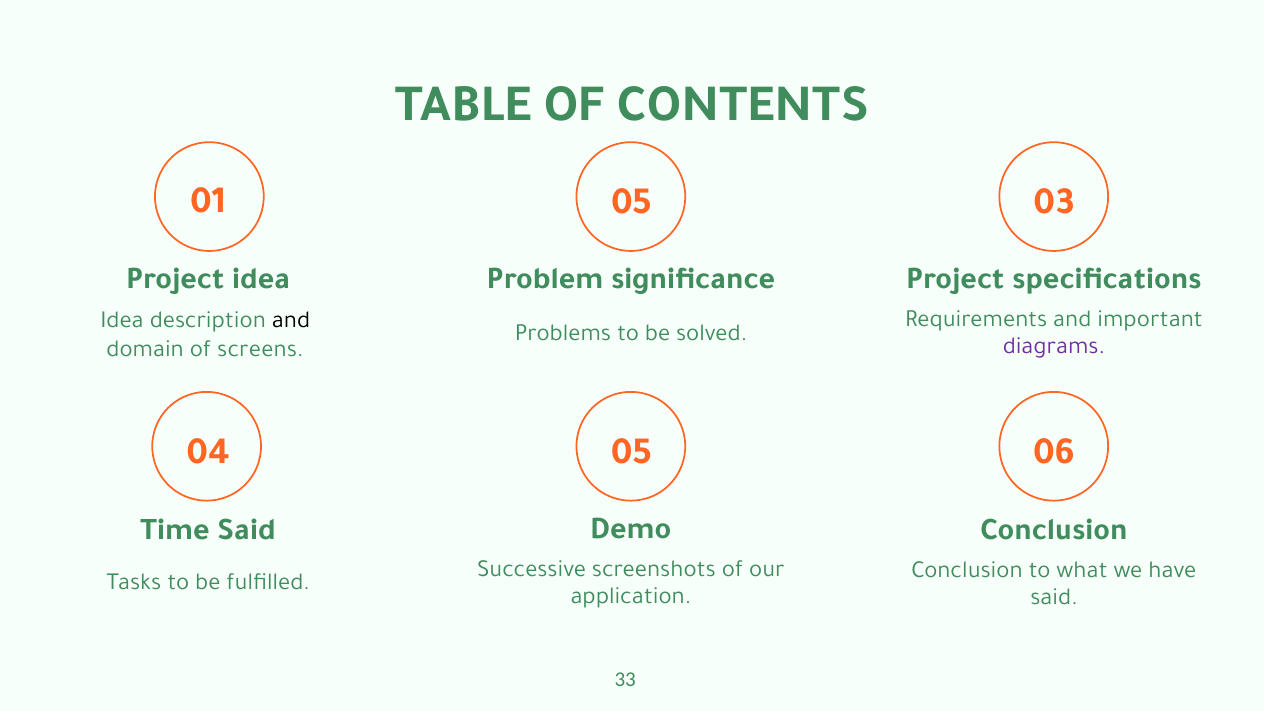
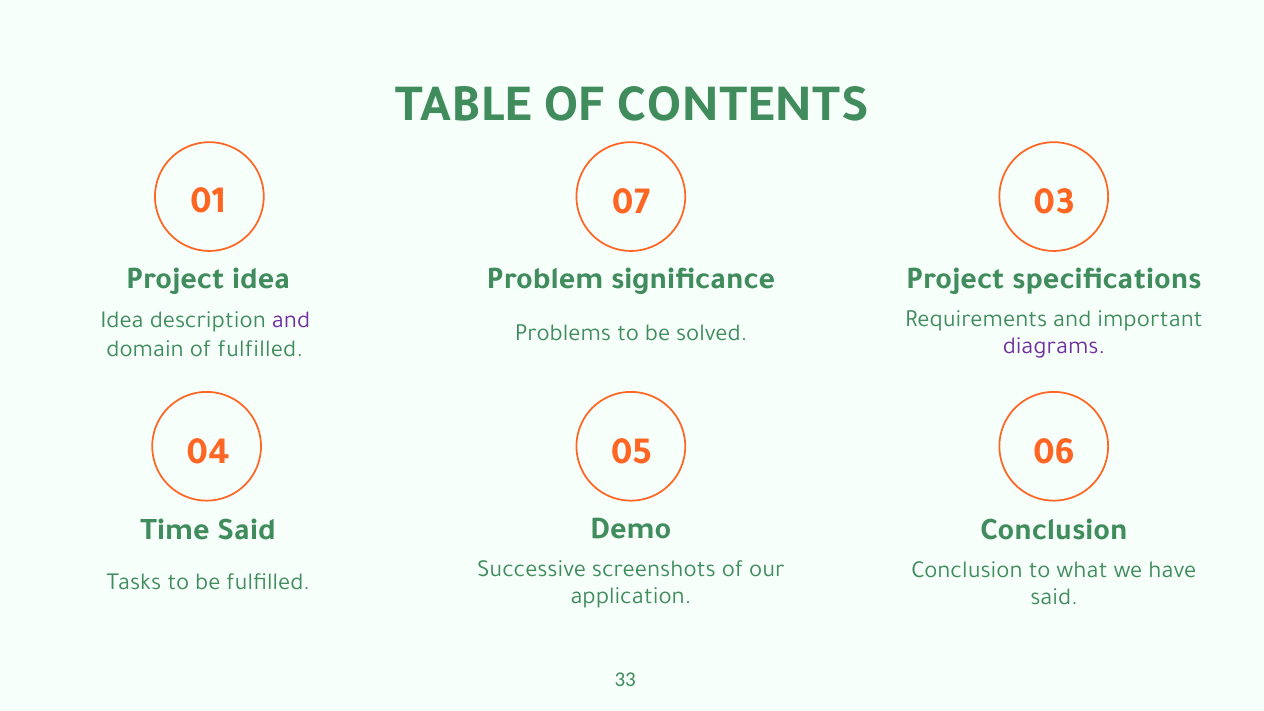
01 05: 05 -> 07
and at (291, 319) colour: black -> purple
of screens: screens -> fulfilled
